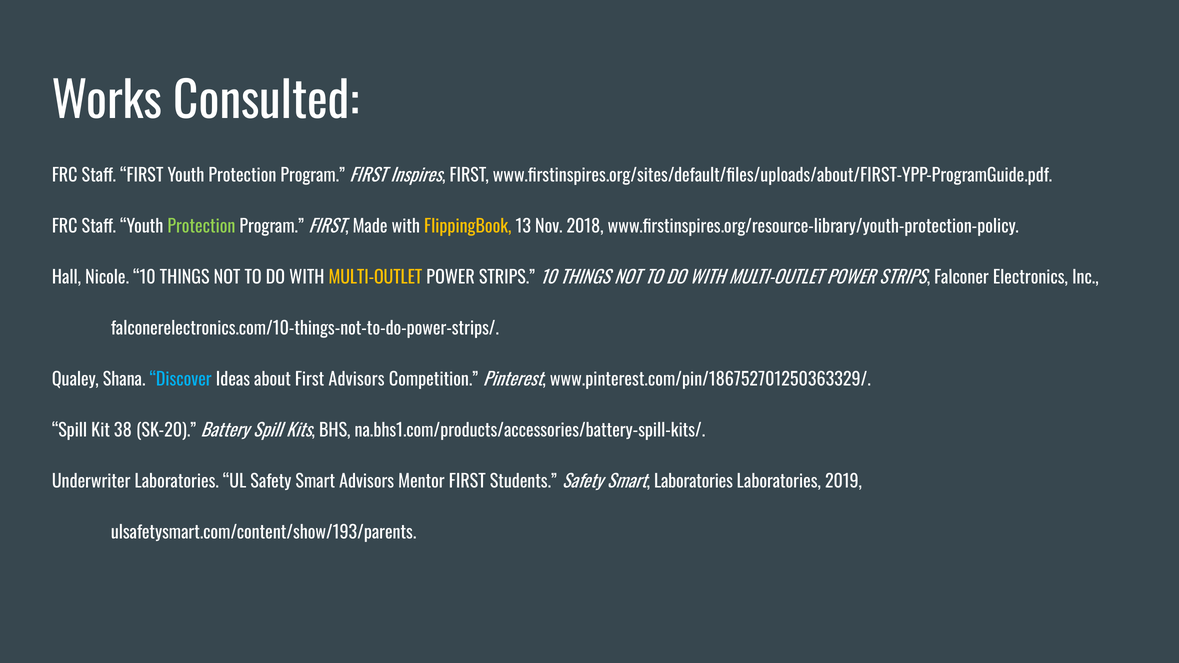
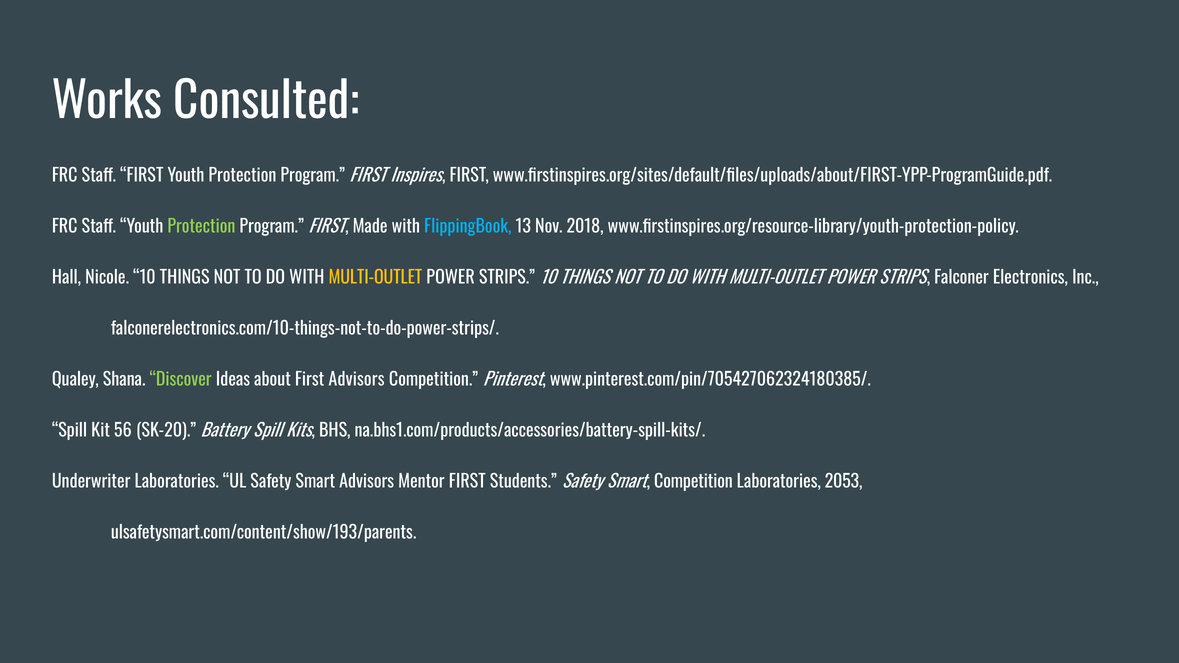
FlippingBook colour: yellow -> light blue
Discover colour: light blue -> light green
www.pinterest.com/pin/186752701250363329/: www.pinterest.com/pin/186752701250363329/ -> www.pinterest.com/pin/705427062324180385/
38: 38 -> 56
Smart Laboratories: Laboratories -> Competition
2019: 2019 -> 2053
